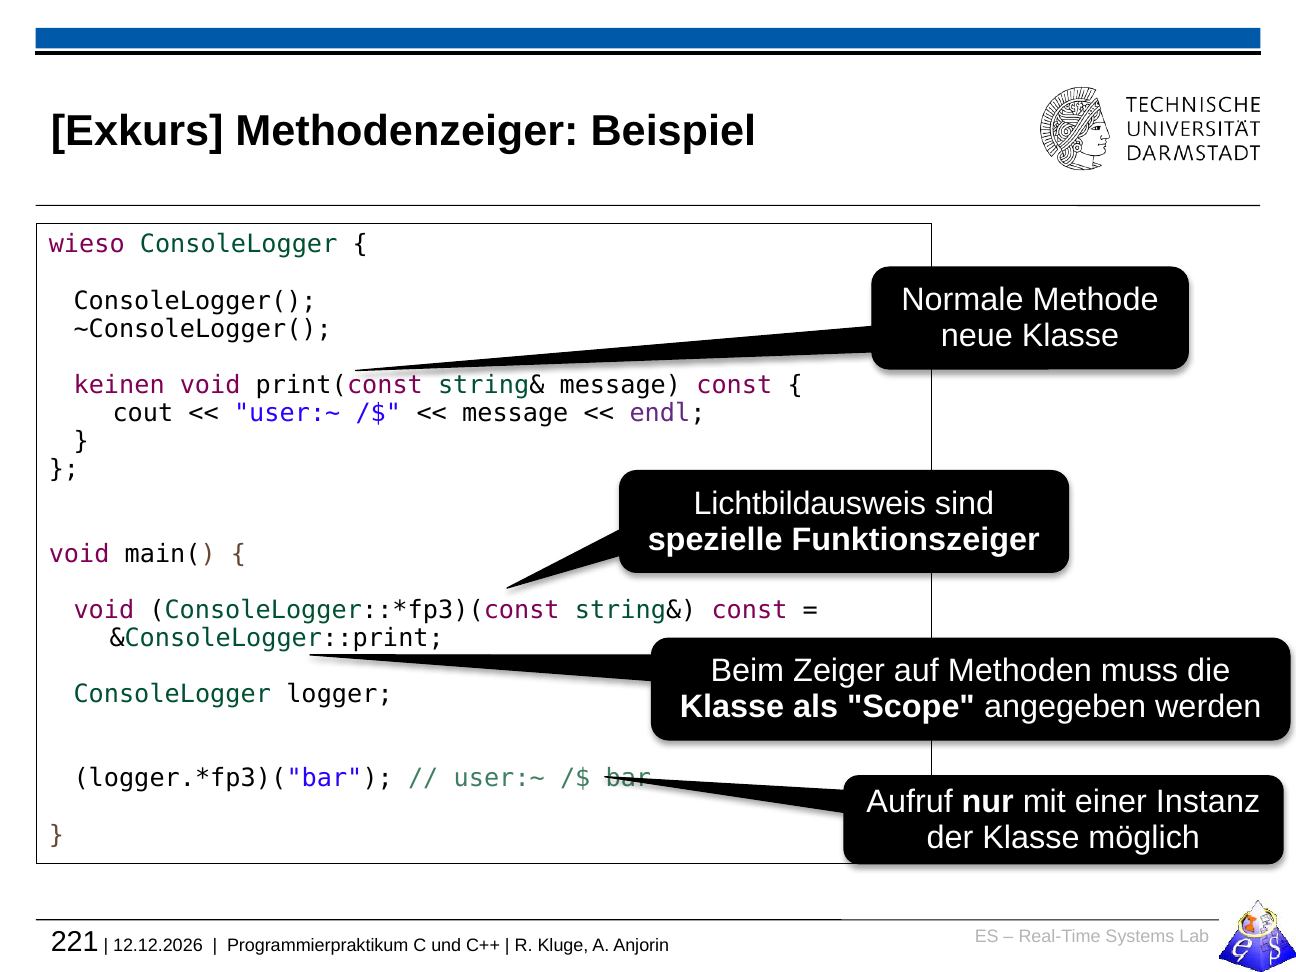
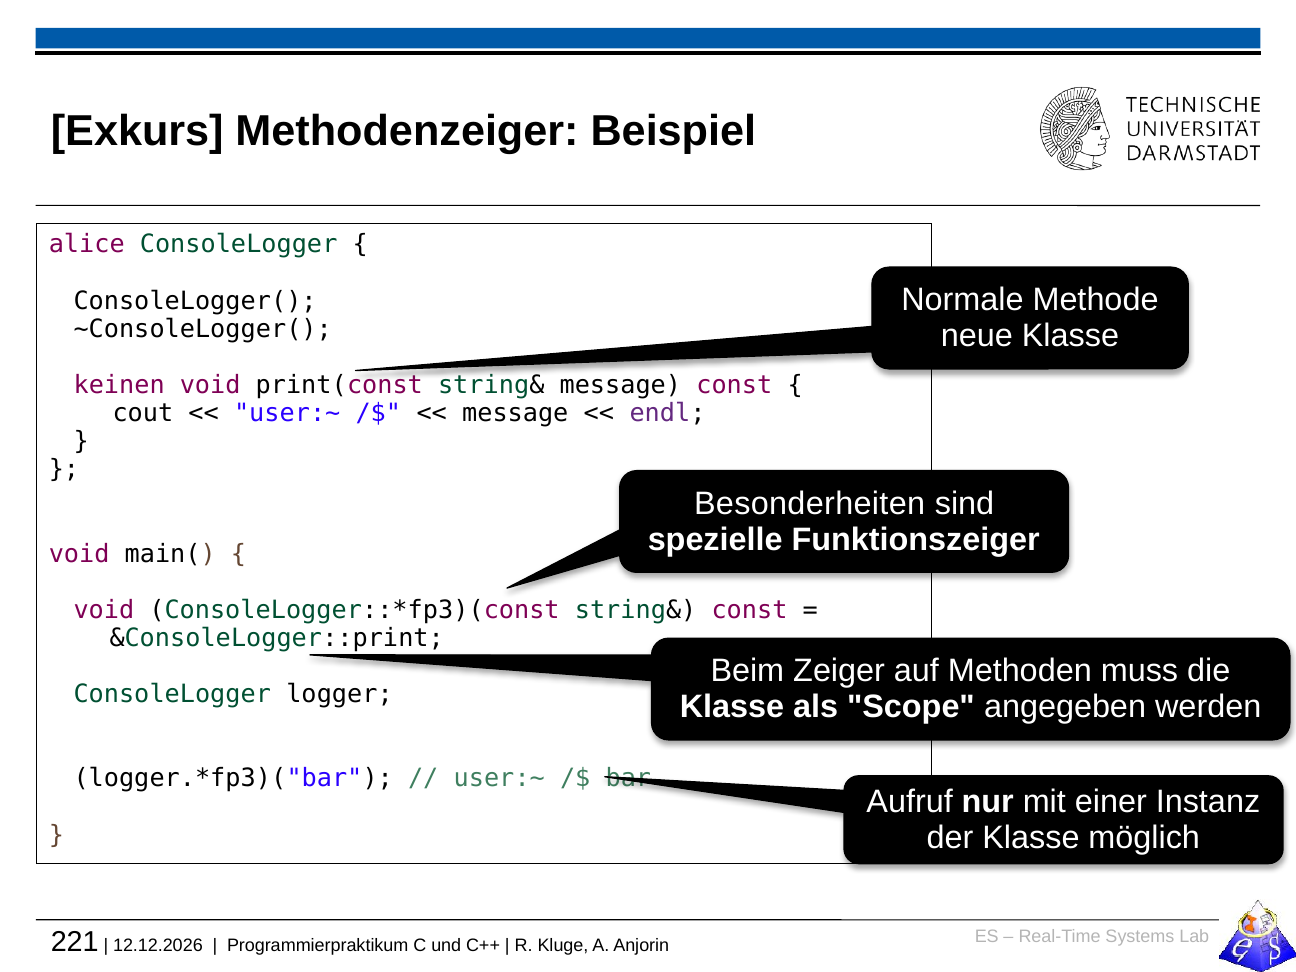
wieso: wieso -> alice
Lichtbildausweis: Lichtbildausweis -> Besonderheiten
